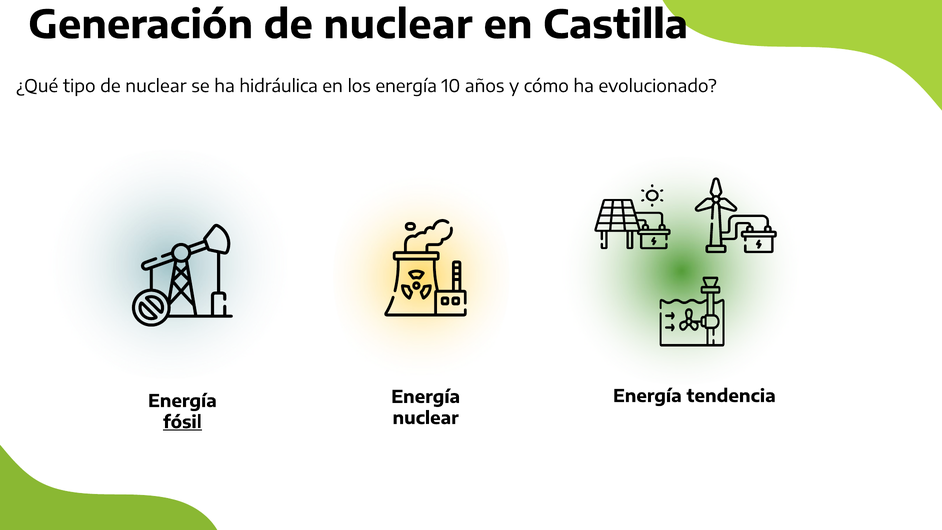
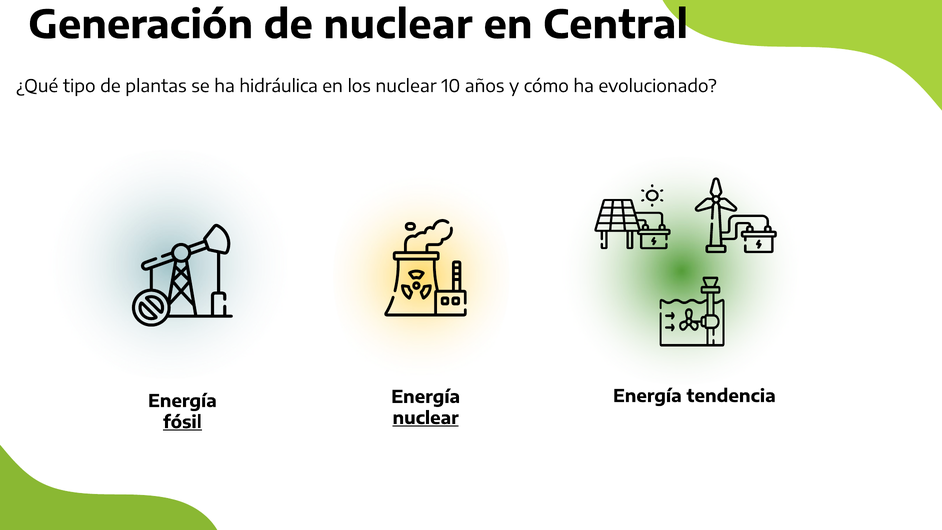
Castilla: Castilla -> Central
tipo de nuclear: nuclear -> plantas
los energía: energía -> nuclear
nuclear at (426, 418) underline: none -> present
